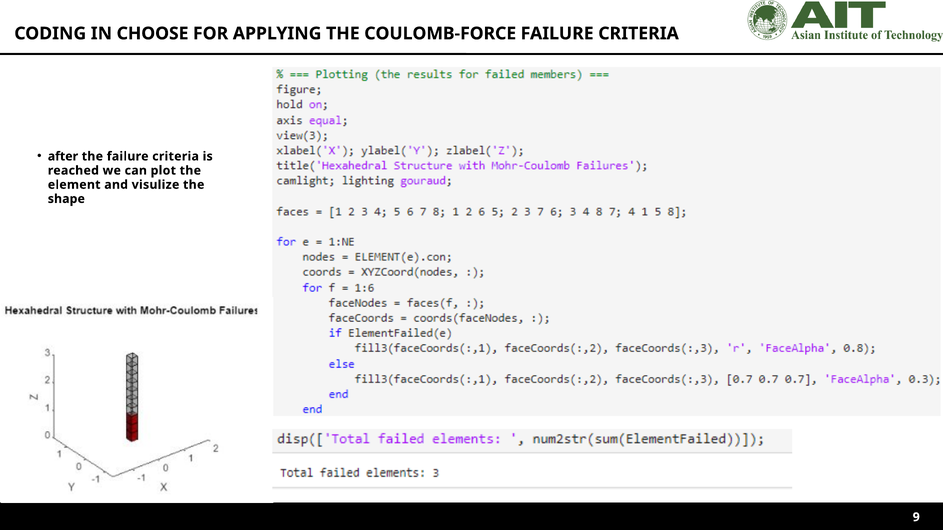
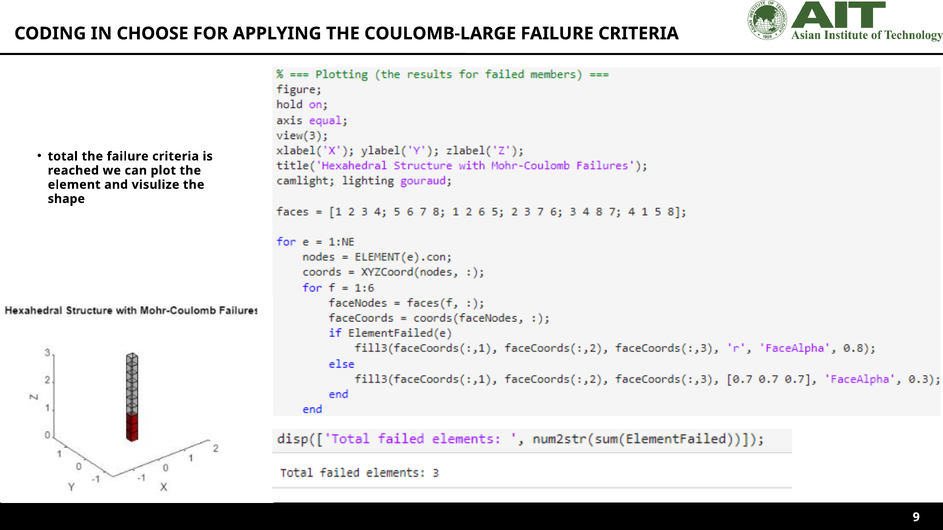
COULOMB-FORCE: COULOMB-FORCE -> COULOMB-LARGE
after: after -> total
